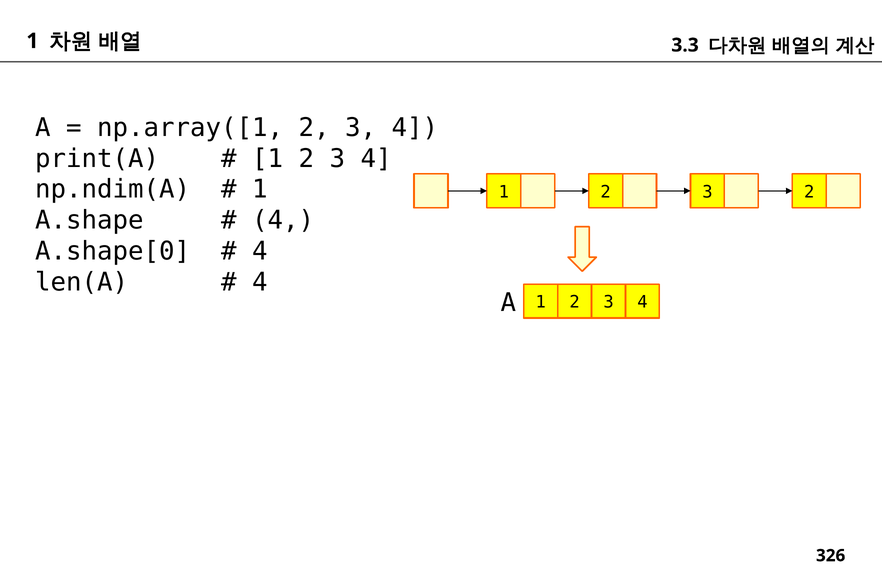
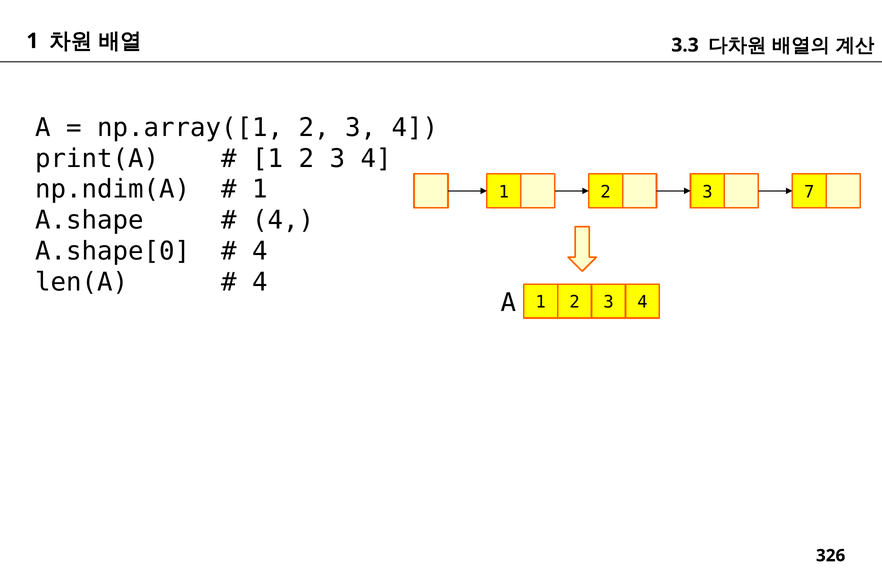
3 2: 2 -> 7
